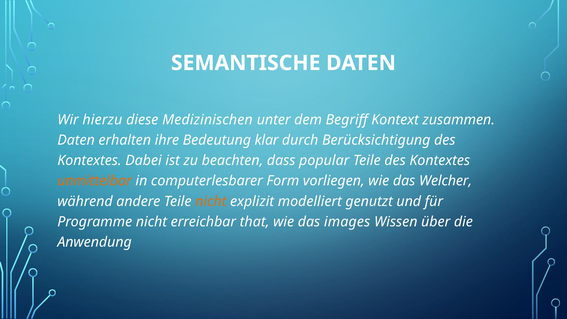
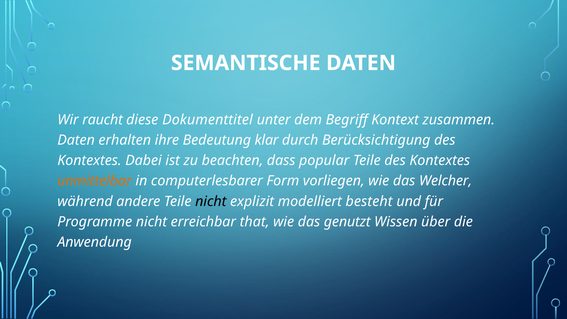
hierzu: hierzu -> raucht
Medizinischen: Medizinischen -> Dokumenttitel
nicht at (211, 201) colour: orange -> black
genutzt: genutzt -> besteht
images: images -> genutzt
